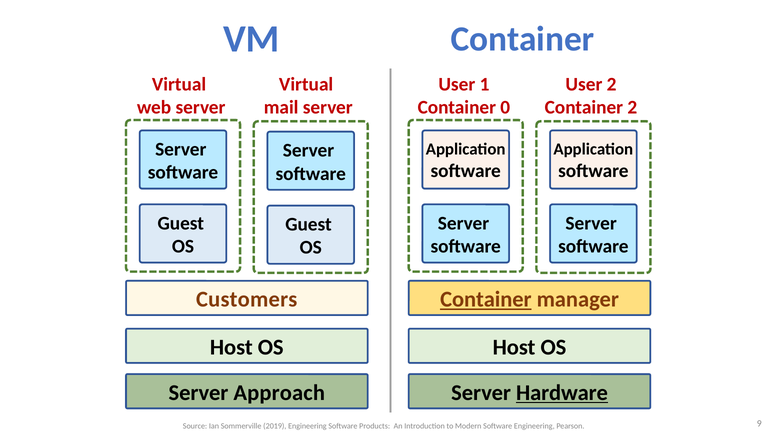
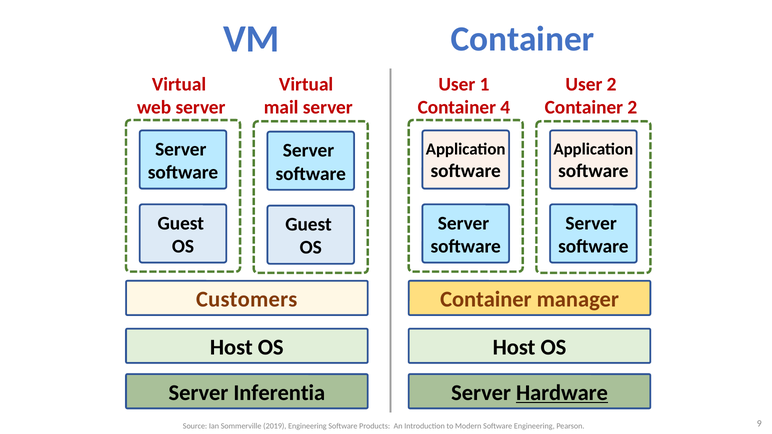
0: 0 -> 4
Container at (486, 300) underline: present -> none
Approach: Approach -> Inferentia
